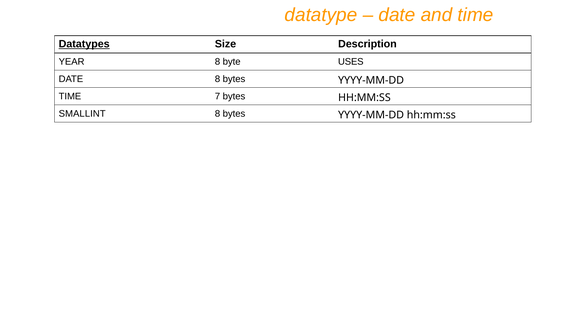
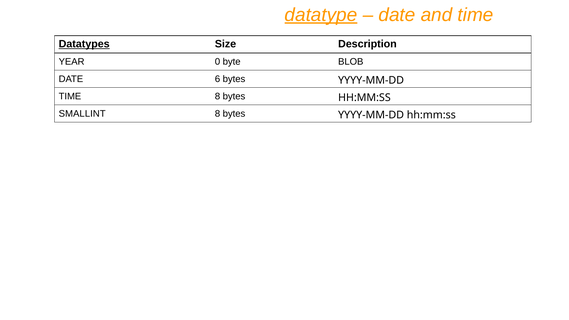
datatype underline: none -> present
YEAR 8: 8 -> 0
USES: USES -> BLOB
DATE 8: 8 -> 6
TIME 7: 7 -> 8
